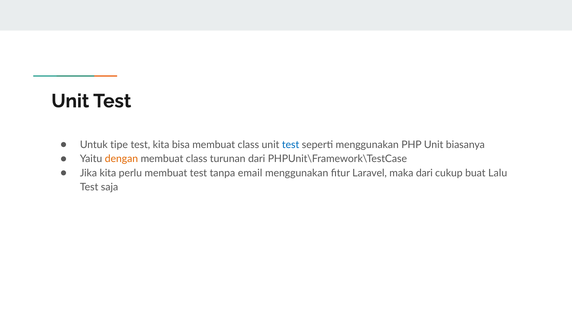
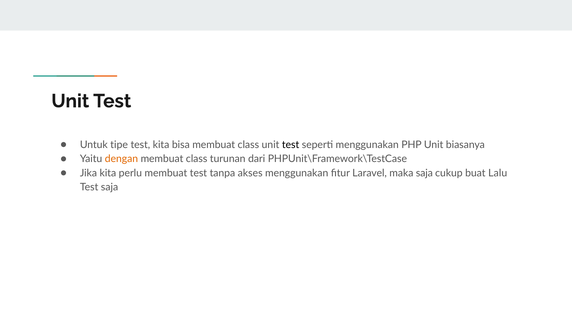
test at (291, 144) colour: blue -> black
email: email -> akses
maka dari: dari -> saja
